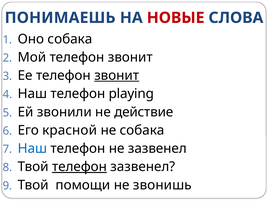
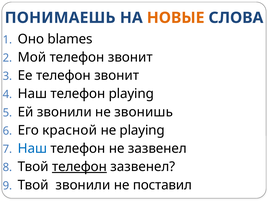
НОВЫЕ colour: red -> orange
Оно собака: собака -> blames
звонит at (117, 76) underline: present -> none
действие: действие -> звонишь
не собака: собака -> playing
Твой помощи: помощи -> звонили
звонишь: звонишь -> поставил
